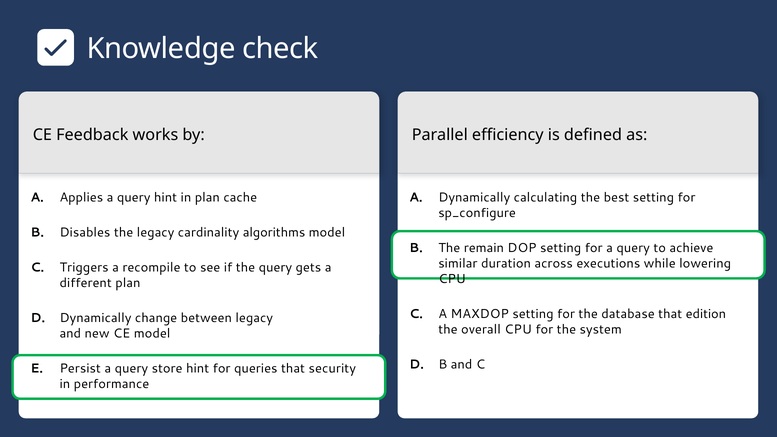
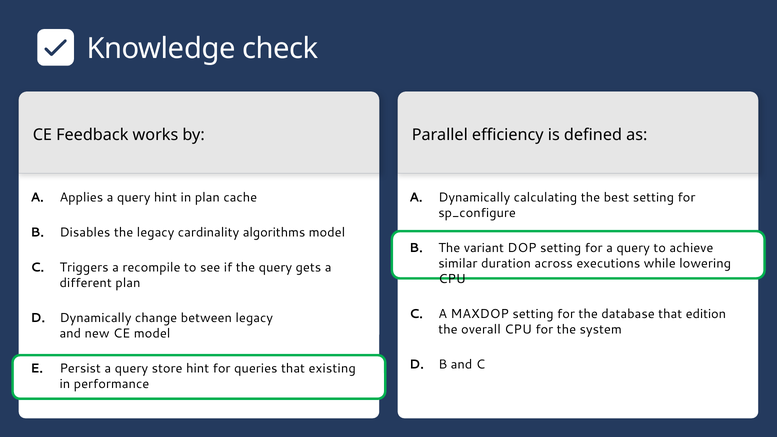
remain: remain -> variant
security: security -> existing
